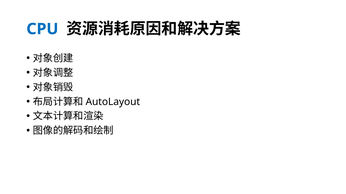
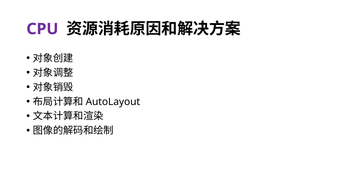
CPU colour: blue -> purple
